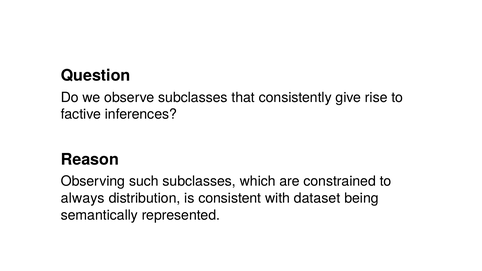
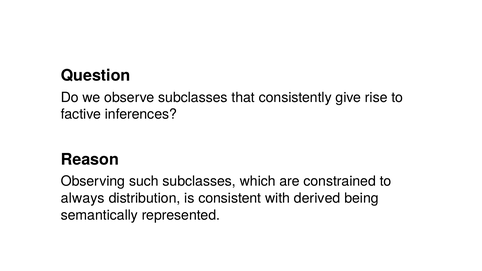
dataset: dataset -> derived
